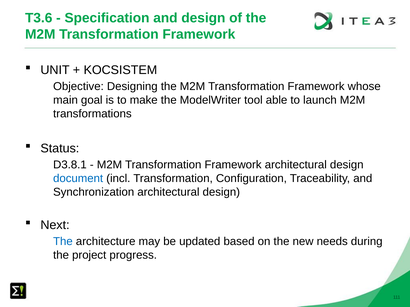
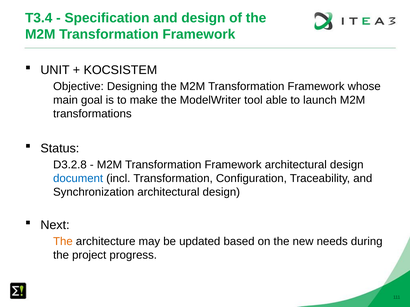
T3.6: T3.6 -> T3.4
D3.8.1: D3.8.1 -> D3.2.8
The at (63, 242) colour: blue -> orange
